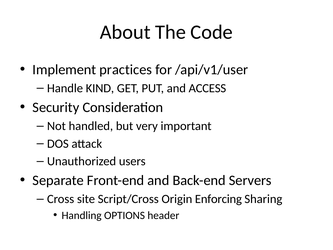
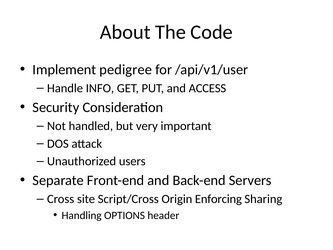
practices: practices -> pedigree
KIND: KIND -> INFO
